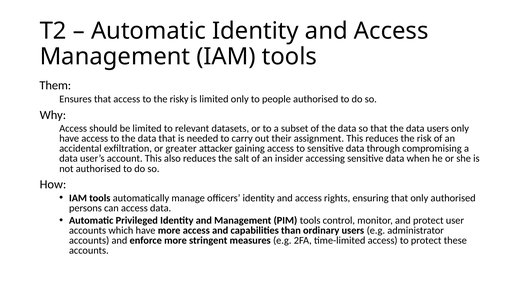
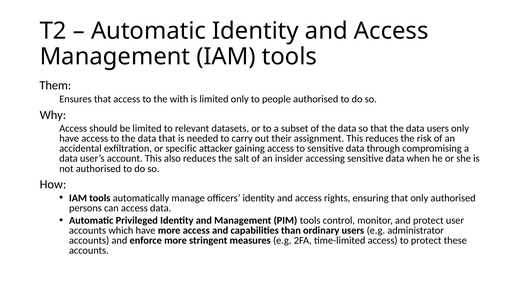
risky: risky -> with
greater: greater -> specific
